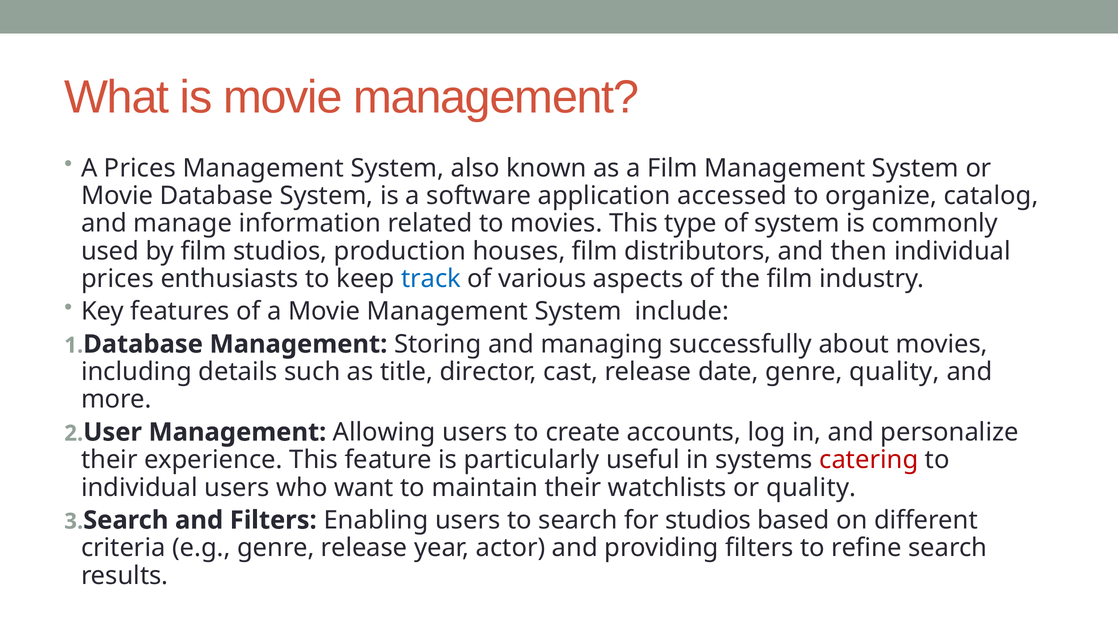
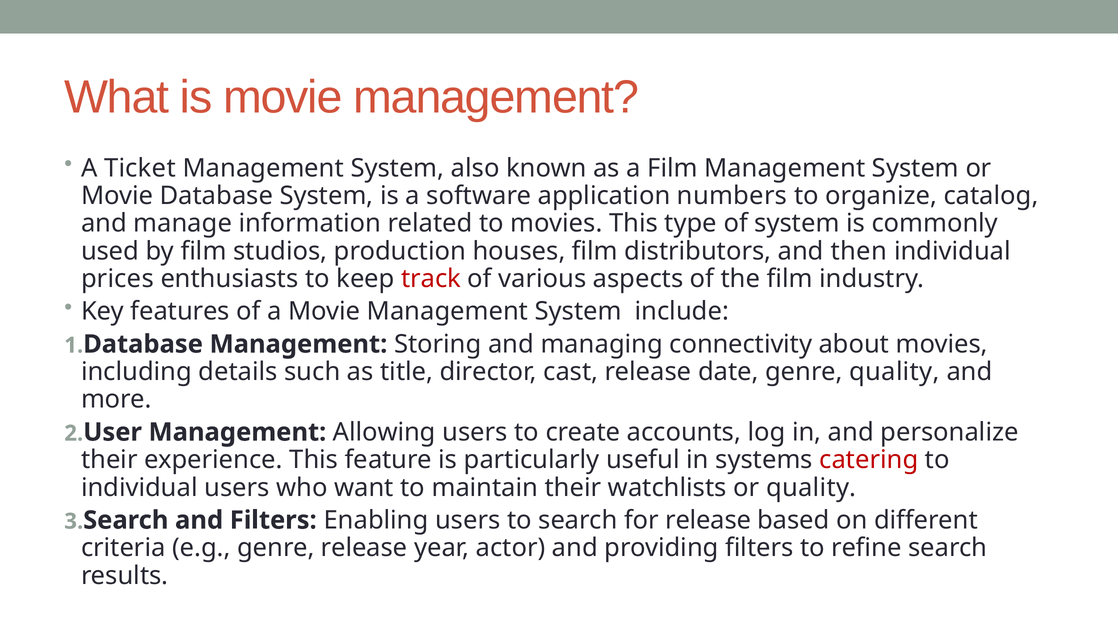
A Prices: Prices -> Ticket
accessed: accessed -> numbers
track colour: blue -> red
successfully: successfully -> connectivity
for studios: studios -> release
